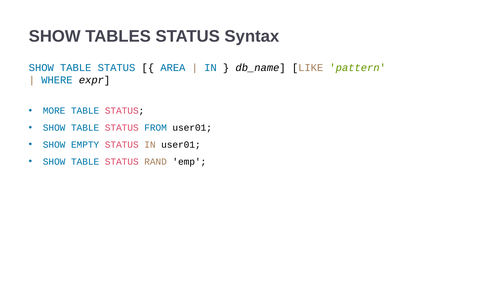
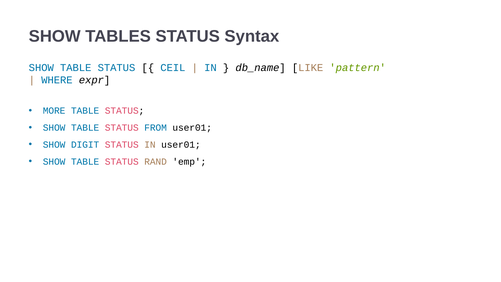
AREA: AREA -> CEIL
EMPTY: EMPTY -> DIGIT
